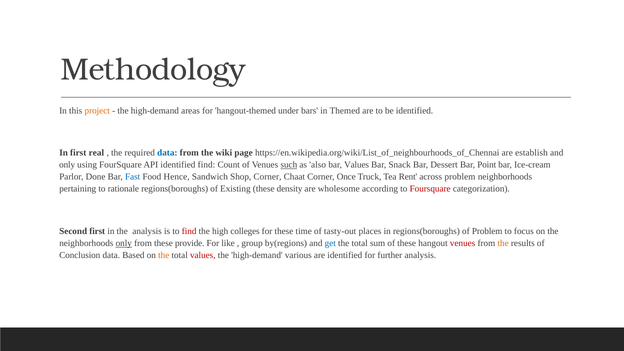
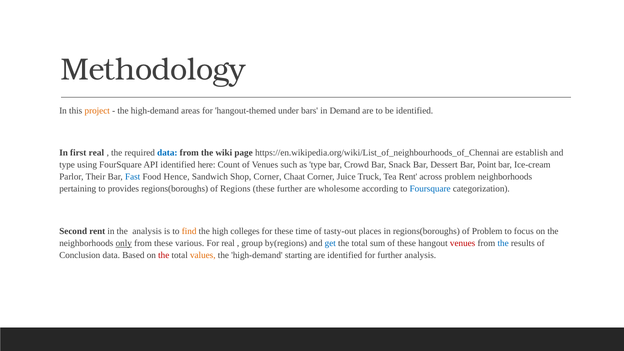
Themed: Themed -> Demand
only at (67, 165): only -> type
identified find: find -> here
such underline: present -> none
as also: also -> type
bar Values: Values -> Crowd
Done: Done -> Their
Once: Once -> Juice
rationale: rationale -> provides
Existing: Existing -> Regions
these density: density -> further
Foursquare at (430, 189) colour: red -> blue
Second first: first -> rent
find at (189, 231) colour: red -> orange
provide: provide -> various
For like: like -> real
the at (503, 243) colour: orange -> blue
the at (164, 255) colour: orange -> red
values at (203, 255) colour: red -> orange
various: various -> starting
